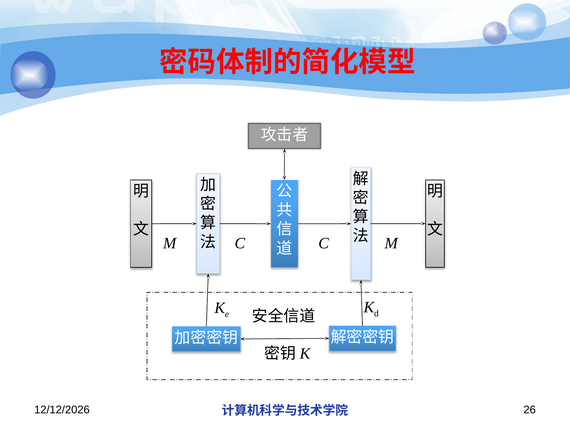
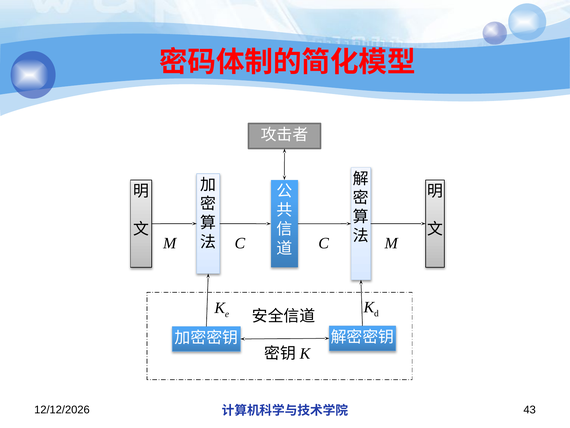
26: 26 -> 43
